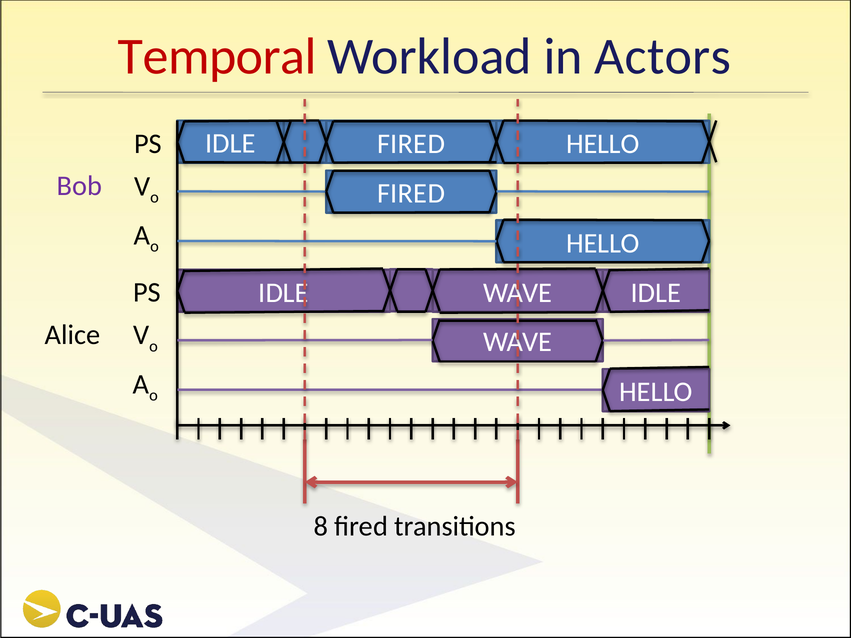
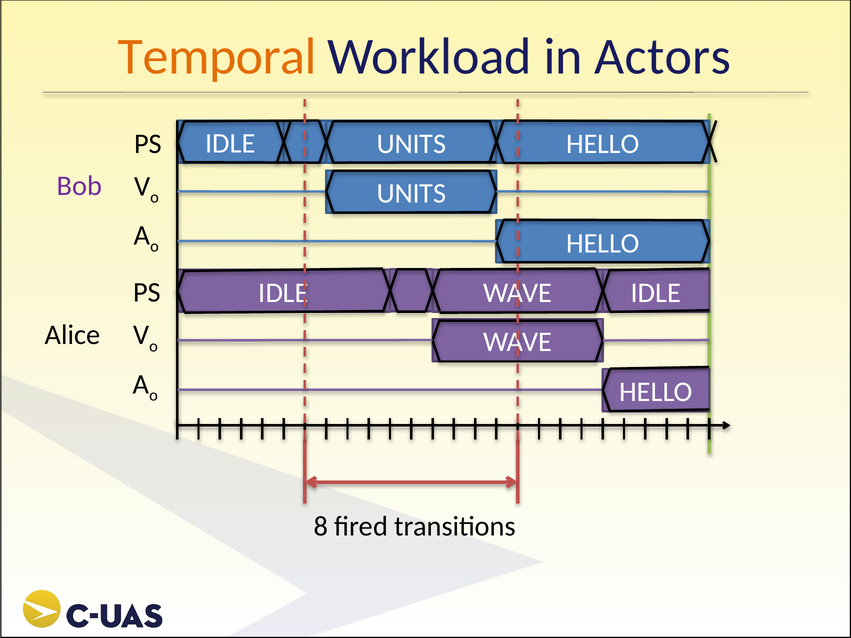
Temporal colour: red -> orange
IDLE FIRED: FIRED -> UNITS
FIRED at (411, 194): FIRED -> UNITS
